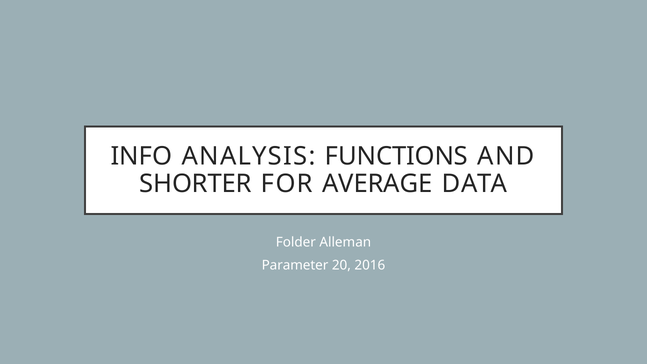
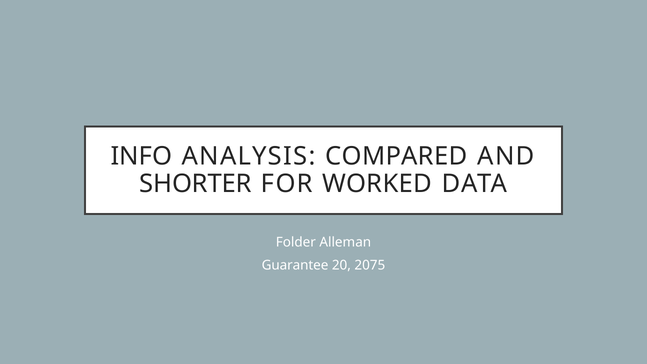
FUNCTIONS: FUNCTIONS -> COMPARED
AVERAGE: AVERAGE -> WORKED
Parameter: Parameter -> Guarantee
2016: 2016 -> 2075
